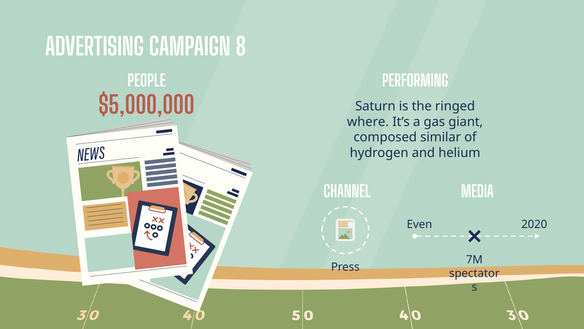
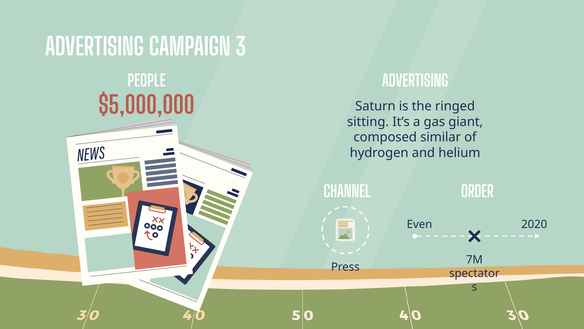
8: 8 -> 3
PERFORMING at (415, 81): PERFORMING -> ADVERTISING
where: where -> sitting
MEDIA: MEDIA -> ORDER
